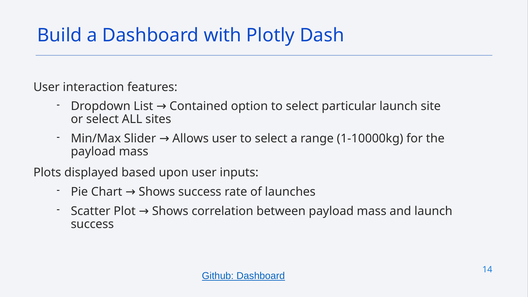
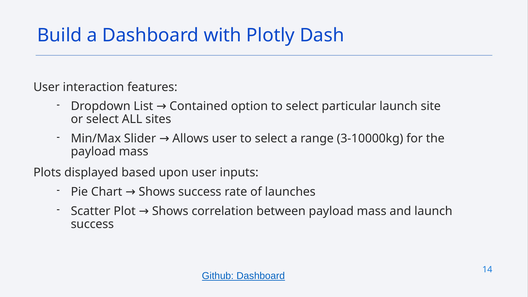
1-10000kg: 1-10000kg -> 3-10000kg
